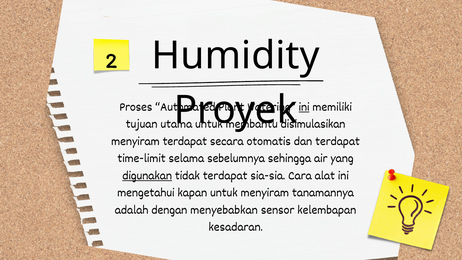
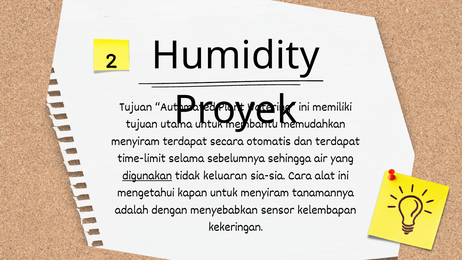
Proses at (136, 106): Proses -> Tujuan
ini at (304, 106) underline: present -> none
disimulasikan: disimulasikan -> memudahkan
tidak terdapat: terdapat -> keluaran
kesadaran: kesadaran -> kekeringan
